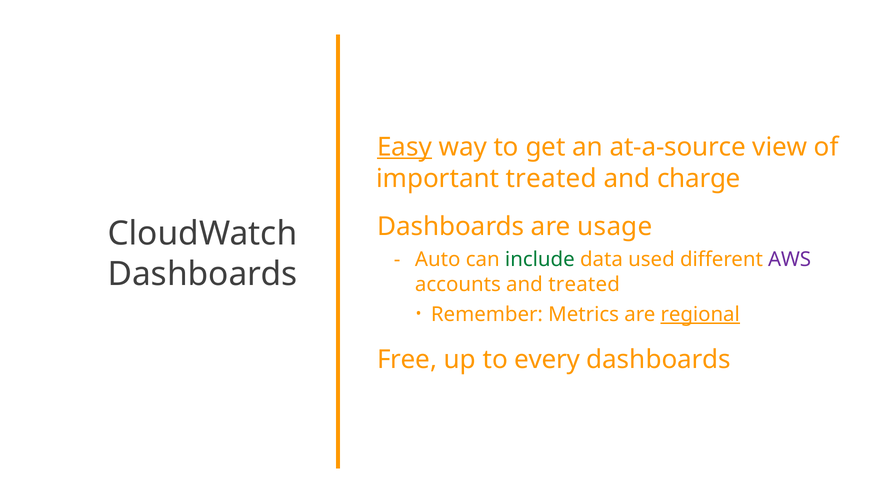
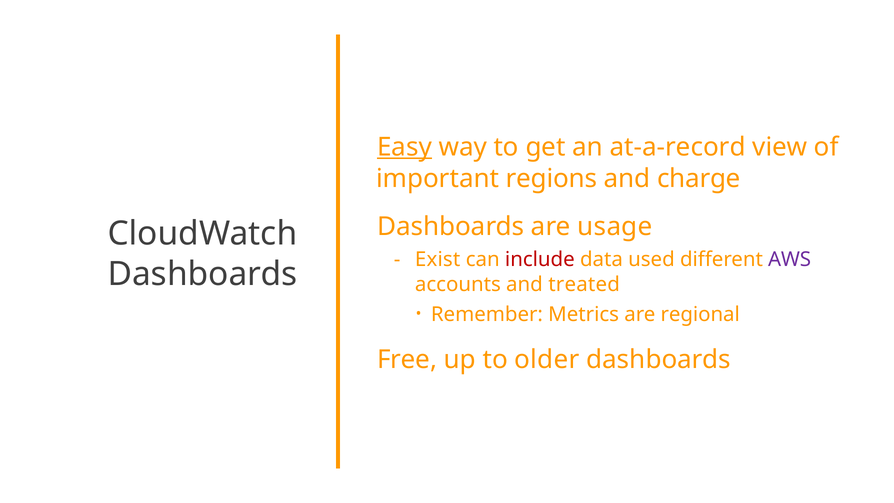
at-a-source: at-a-source -> at-a-record
important treated: treated -> regions
Auto: Auto -> Exist
include colour: green -> red
regional underline: present -> none
every: every -> older
